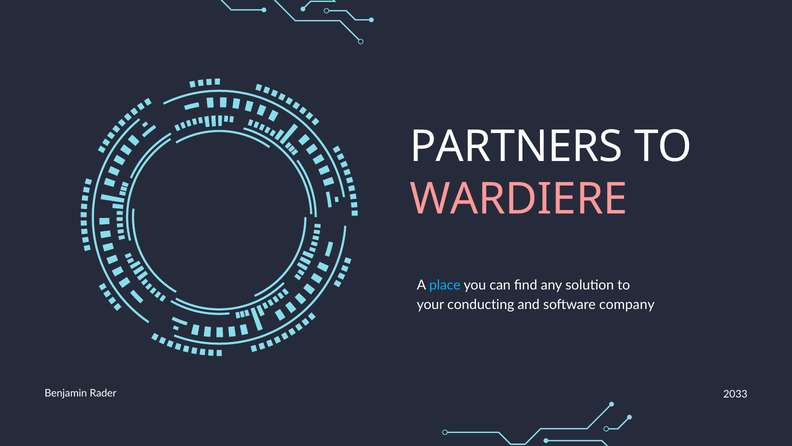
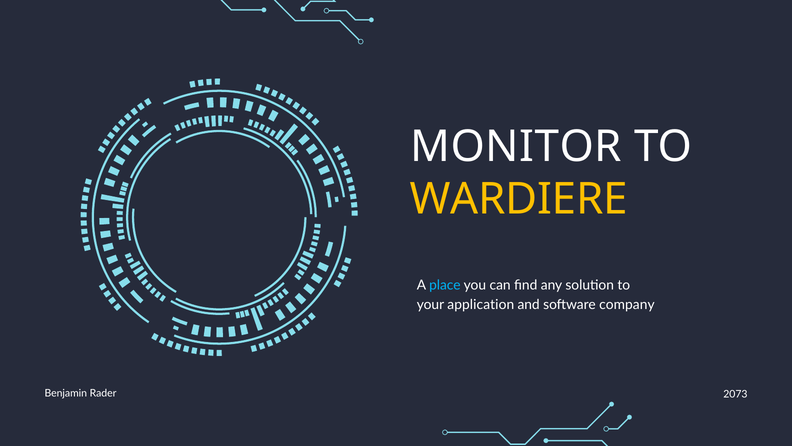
PARTNERS: PARTNERS -> MONITOR
WARDIERE colour: pink -> yellow
conducting: conducting -> application
2033: 2033 -> 2073
